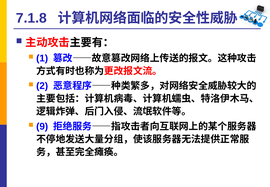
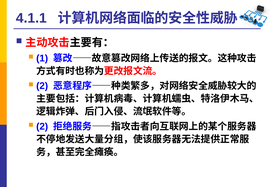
7.1.8: 7.1.8 -> 4.1.1
9 at (42, 126): 9 -> 2
